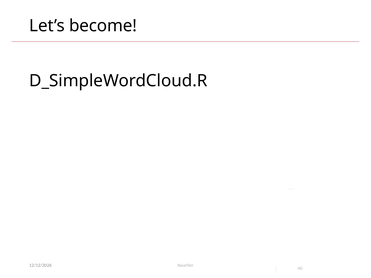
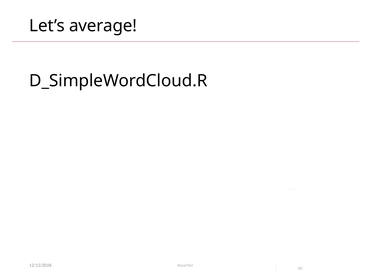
become: become -> average
